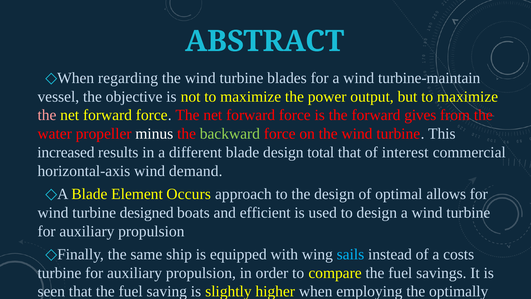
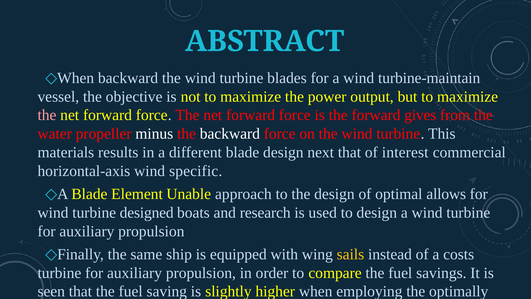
regarding at (128, 78): regarding -> backward
backward at (230, 134) colour: light green -> white
increased: increased -> materials
total: total -> next
demand: demand -> specific
Occurs: Occurs -> Unable
efficient: efficient -> research
sails at (350, 254) colour: light blue -> yellow
